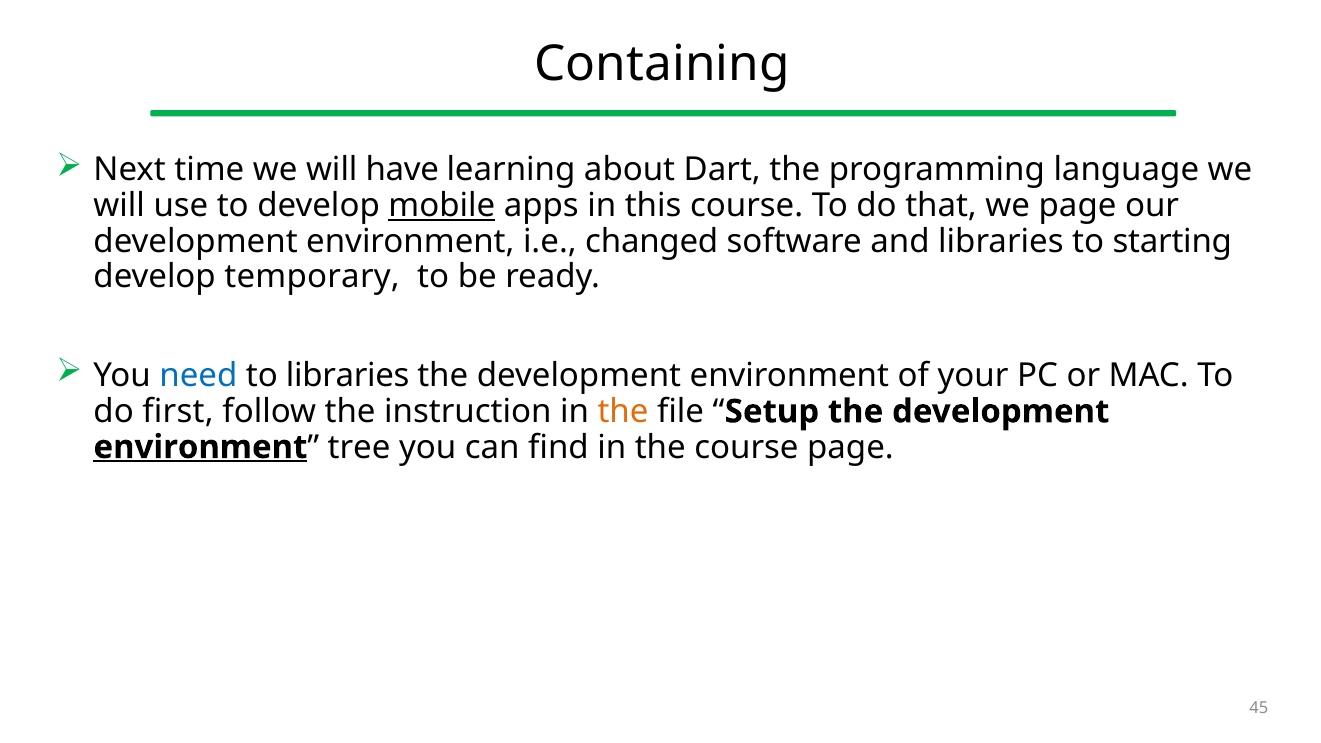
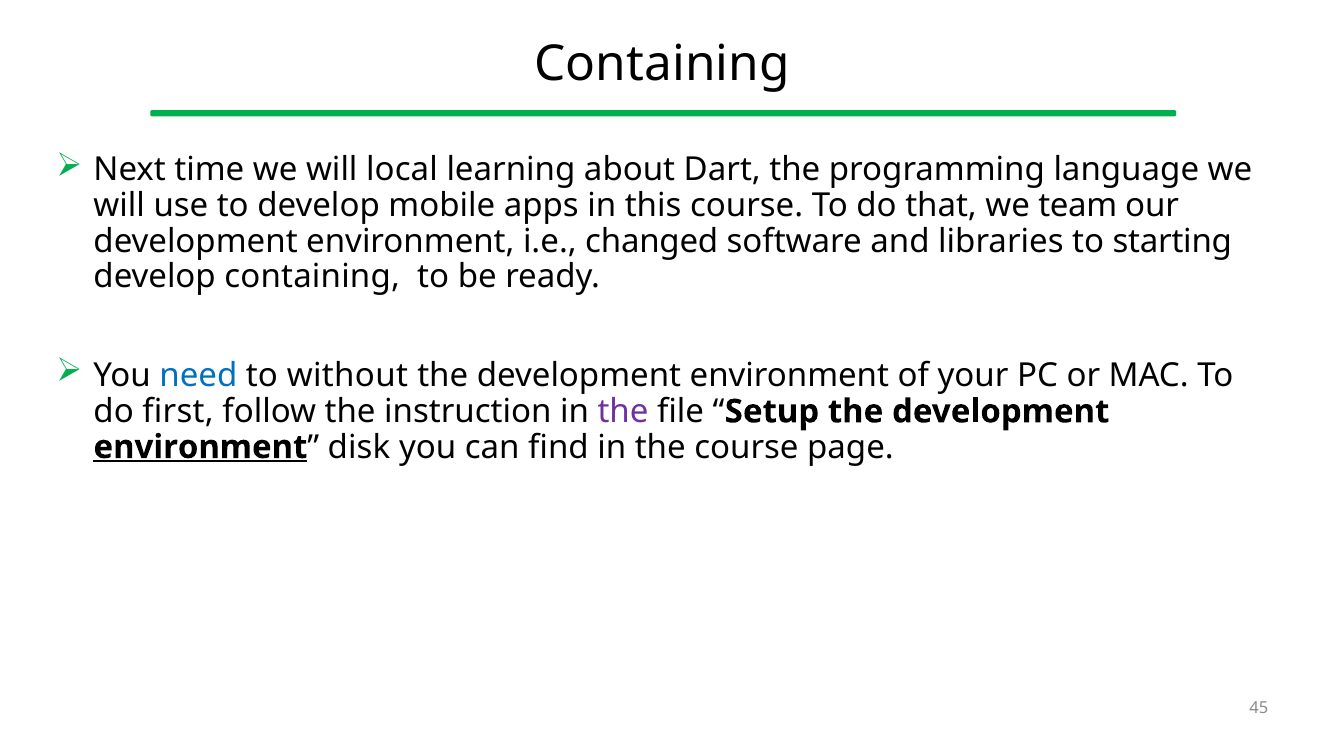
have: have -> local
mobile underline: present -> none
we page: page -> team
develop temporary: temporary -> containing
to libraries: libraries -> without
the at (623, 412) colour: orange -> purple
tree: tree -> disk
